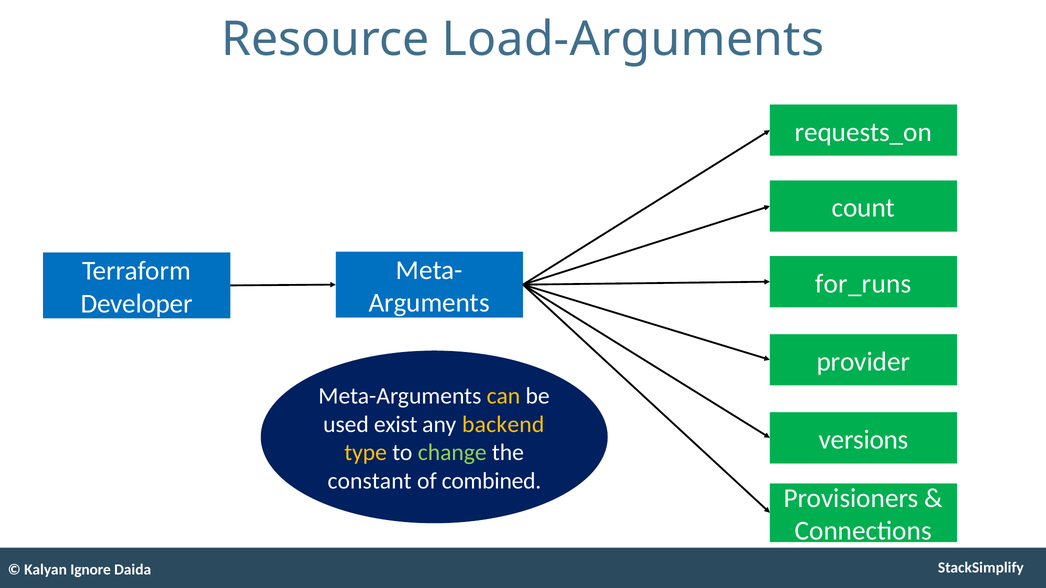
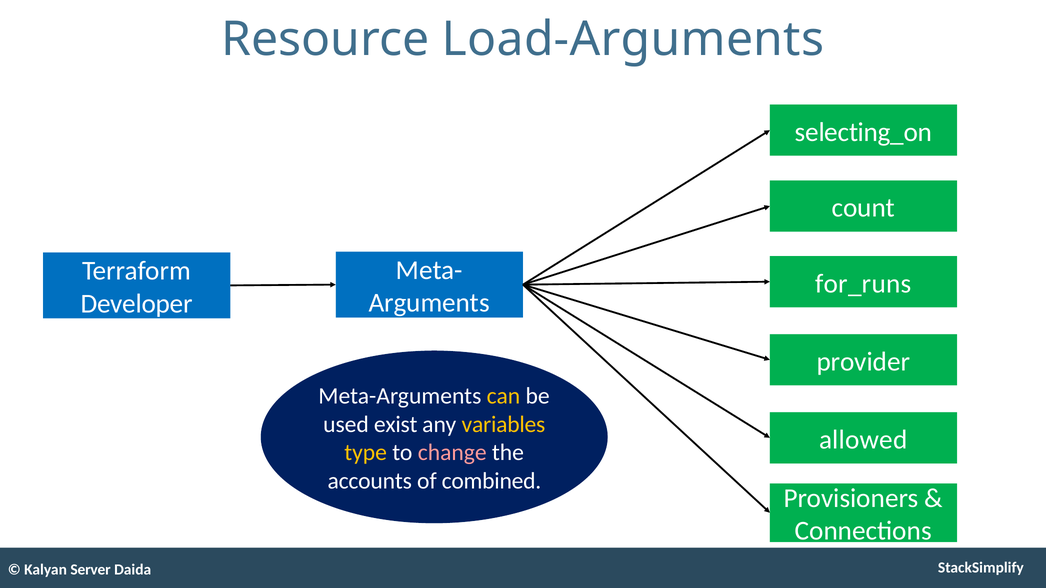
requests_on: requests_on -> selecting_on
backend: backend -> variables
versions: versions -> allowed
change colour: light green -> pink
constant: constant -> accounts
Ignore: Ignore -> Server
